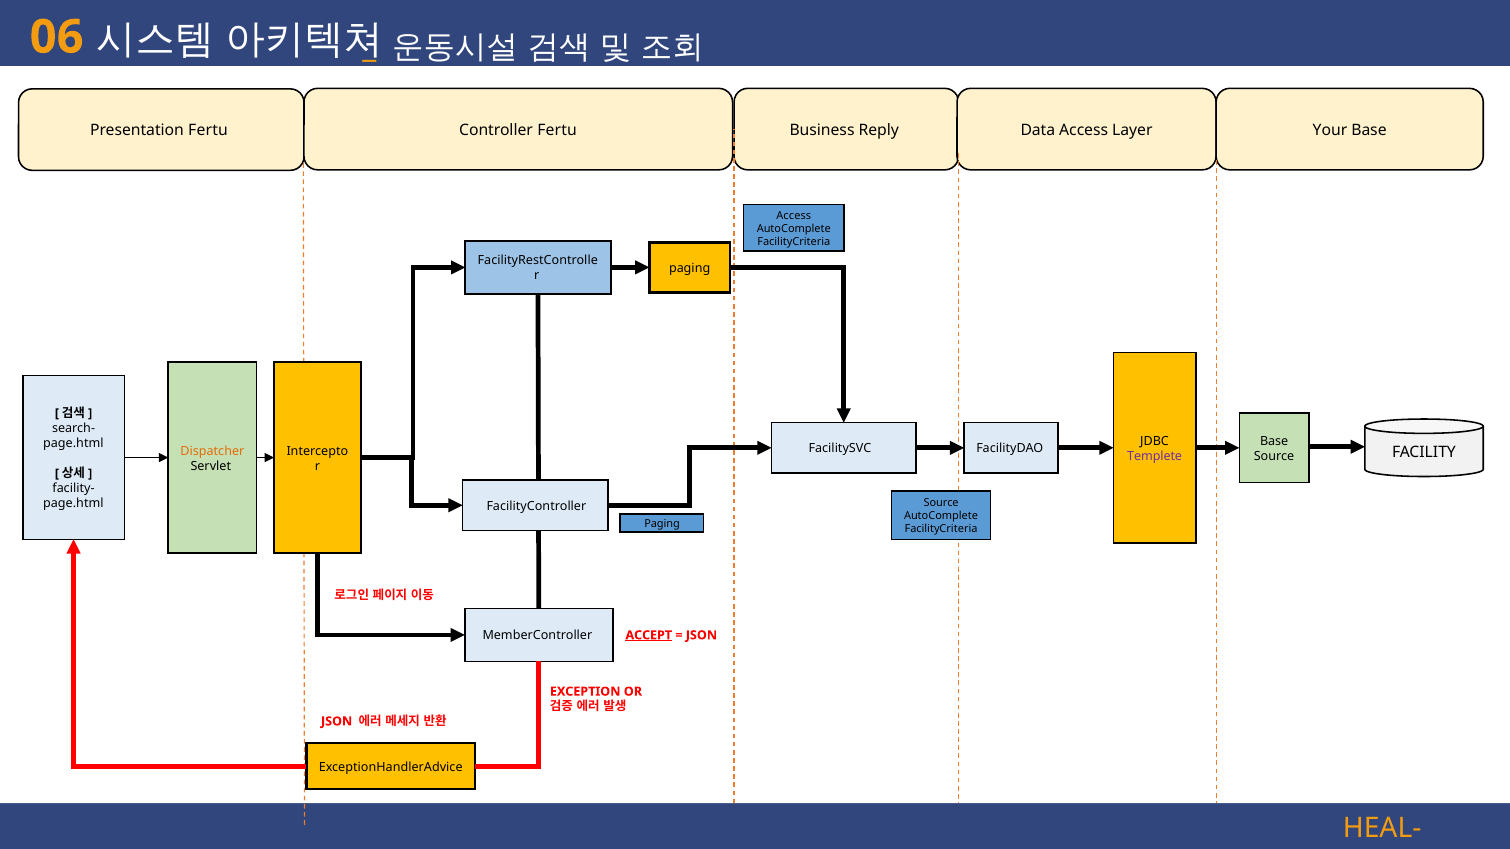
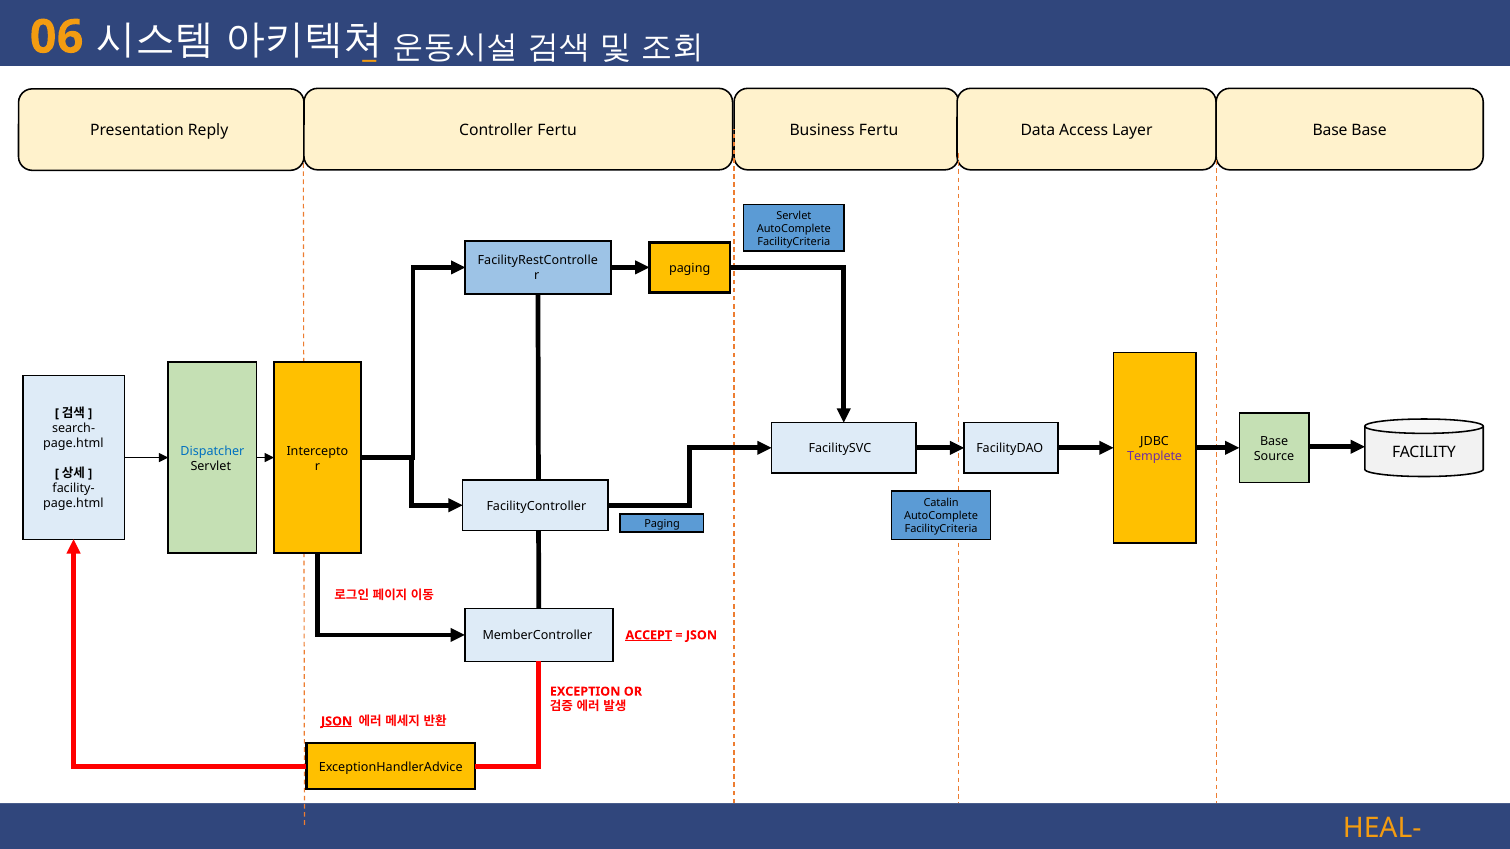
Presentation Fertu: Fertu -> Reply
Business Reply: Reply -> Fertu
Layer Your: Your -> Base
Access at (794, 216): Access -> Servlet
Dispatcher colour: orange -> blue
Source at (941, 503): Source -> Catalin
JSON at (337, 722) underline: none -> present
